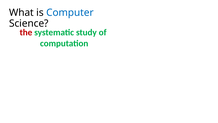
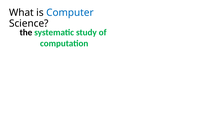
the colour: red -> black
